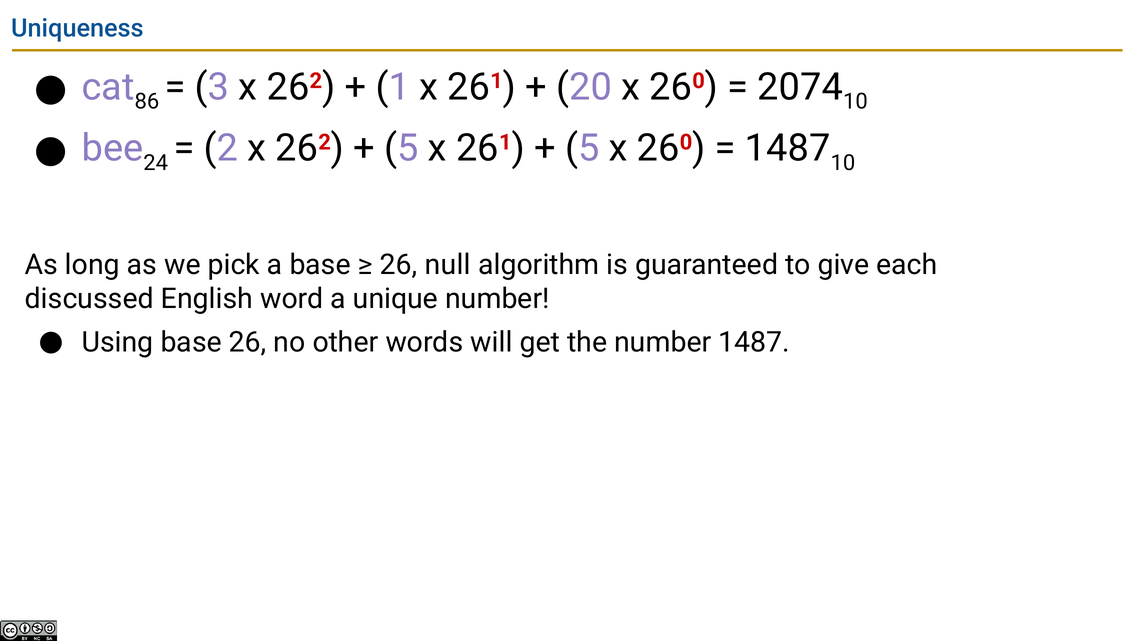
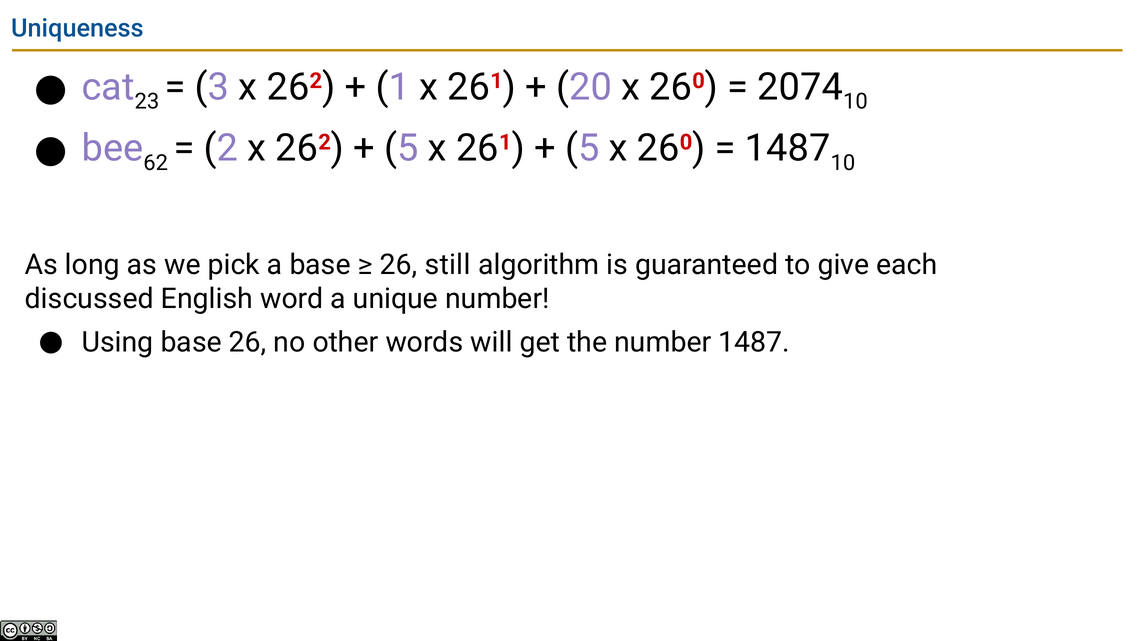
86: 86 -> 23
24: 24 -> 62
null: null -> still
